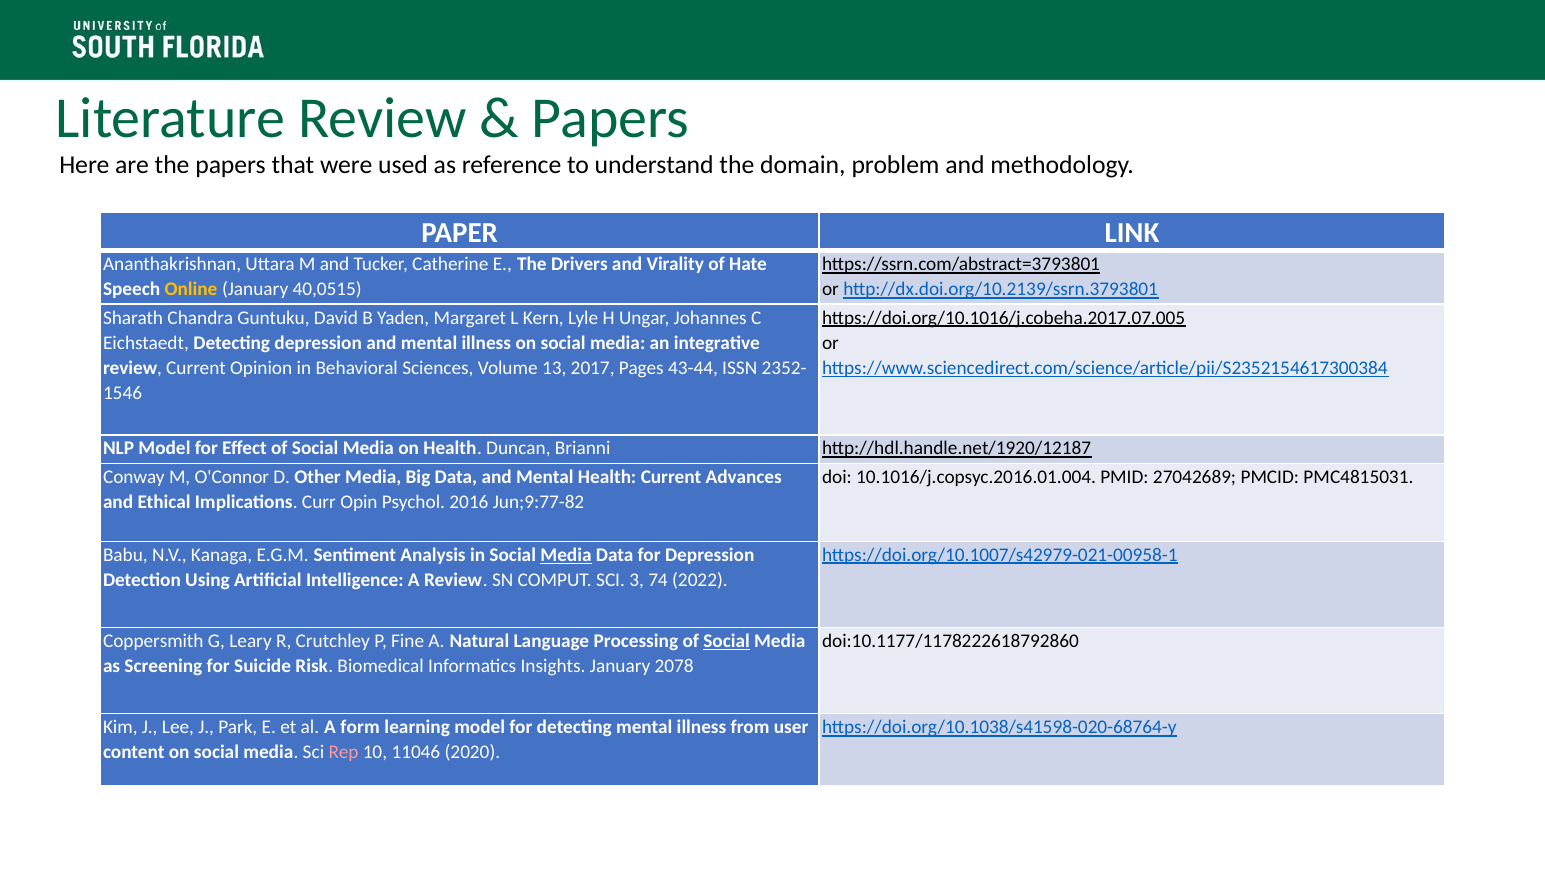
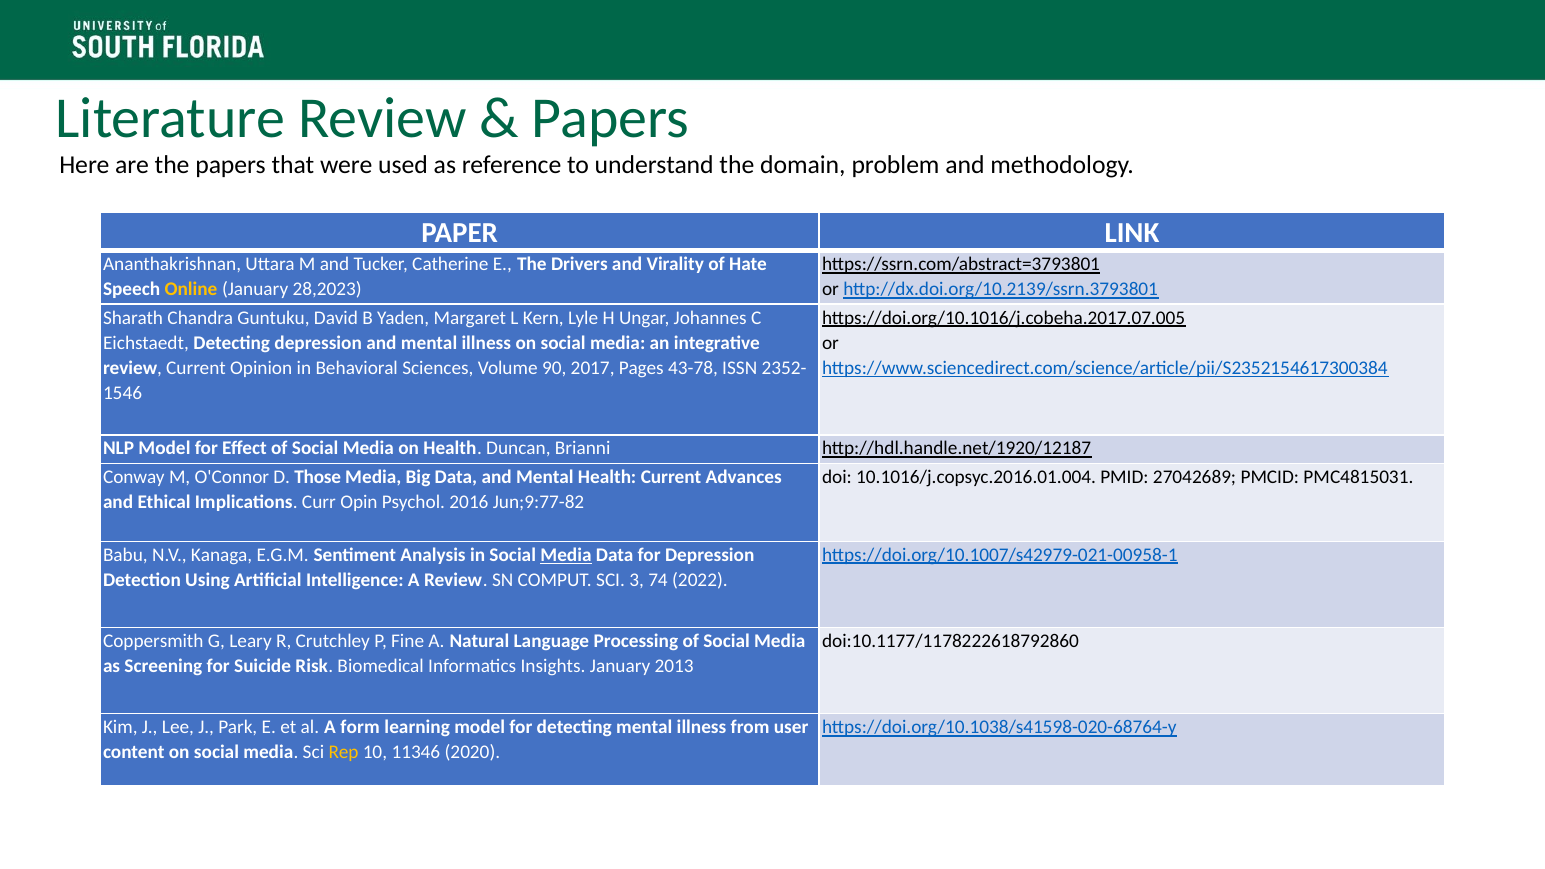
40,0515: 40,0515 -> 28,2023
13: 13 -> 90
43-44: 43-44 -> 43-78
Other: Other -> Those
Social at (727, 641) underline: present -> none
2078: 2078 -> 2013
Rep colour: pink -> yellow
11046: 11046 -> 11346
